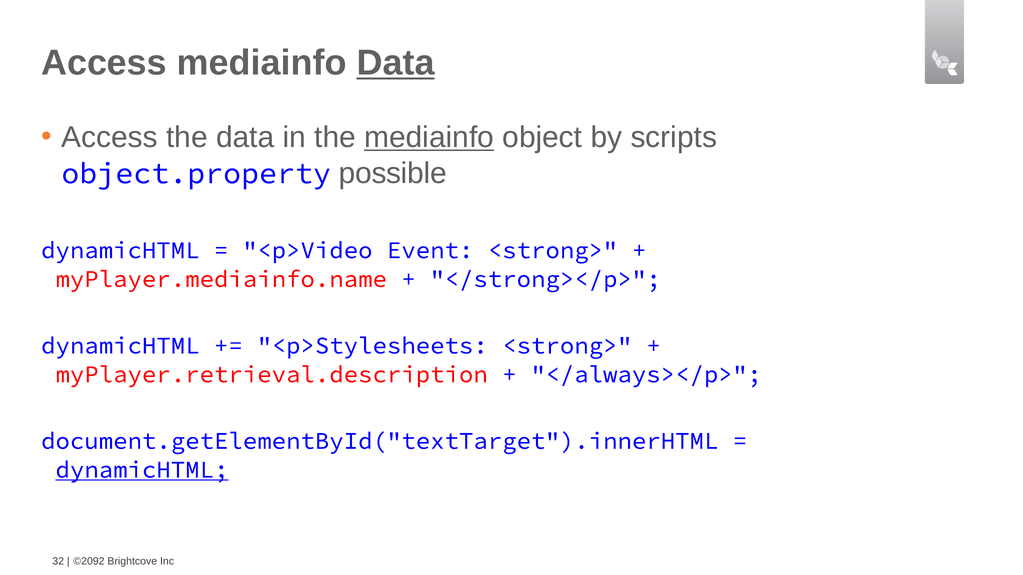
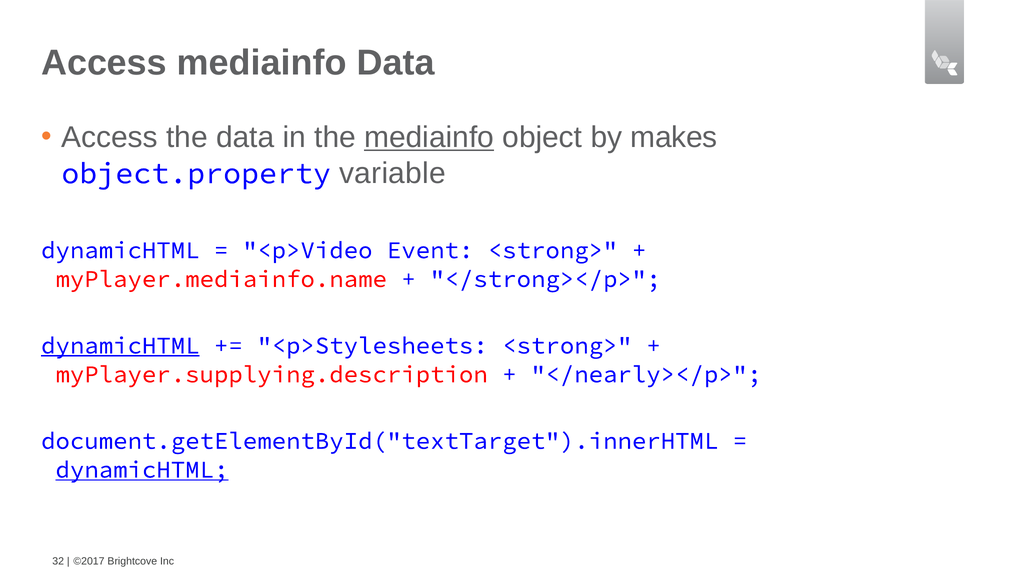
Data at (396, 63) underline: present -> none
scripts: scripts -> makes
possible: possible -> variable
dynamicHTML at (120, 346) underline: none -> present
myPlayer.retrieval.description: myPlayer.retrieval.description -> myPlayer.supplying.description
</always></p>: </always></p> -> </nearly></p>
©2092: ©2092 -> ©2017
